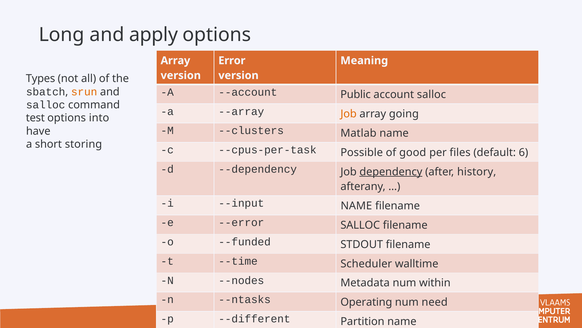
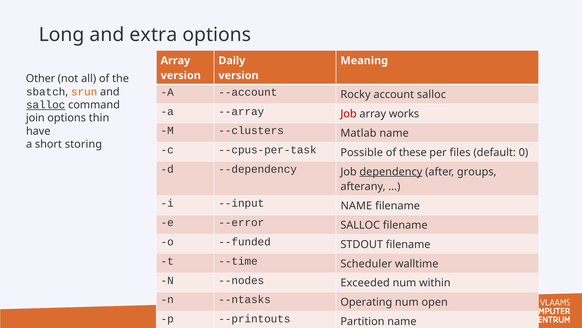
apply: apply -> extra
Error: Error -> Daily
Types: Types -> Other
Public: Public -> Rocky
salloc at (46, 105) underline: none -> present
Job at (349, 114) colour: orange -> red
going: going -> works
test: test -> join
into: into -> thin
good: good -> these
6: 6 -> 0
history: history -> groups
Metadata: Metadata -> Exceeded
need: need -> open
--different: --different -> --printouts
